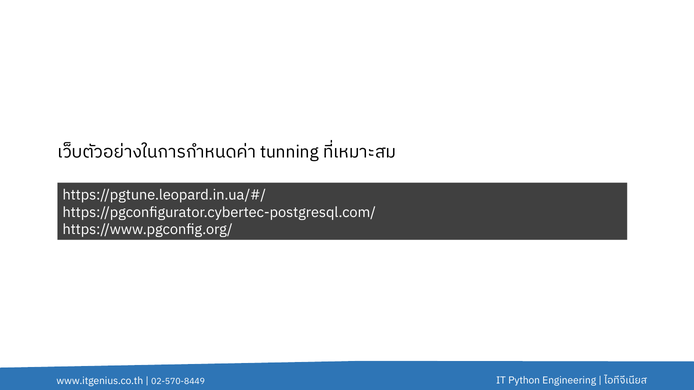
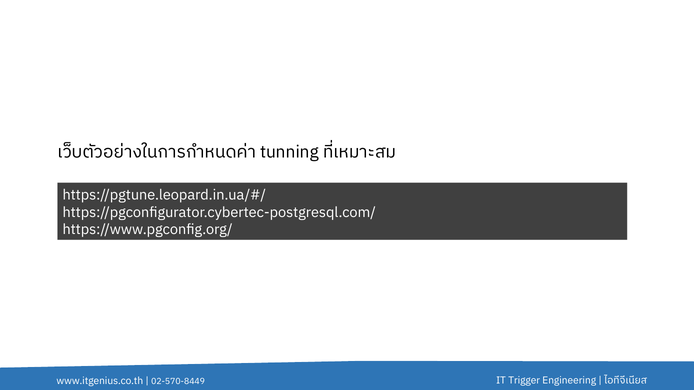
Python: Python -> Trigger
